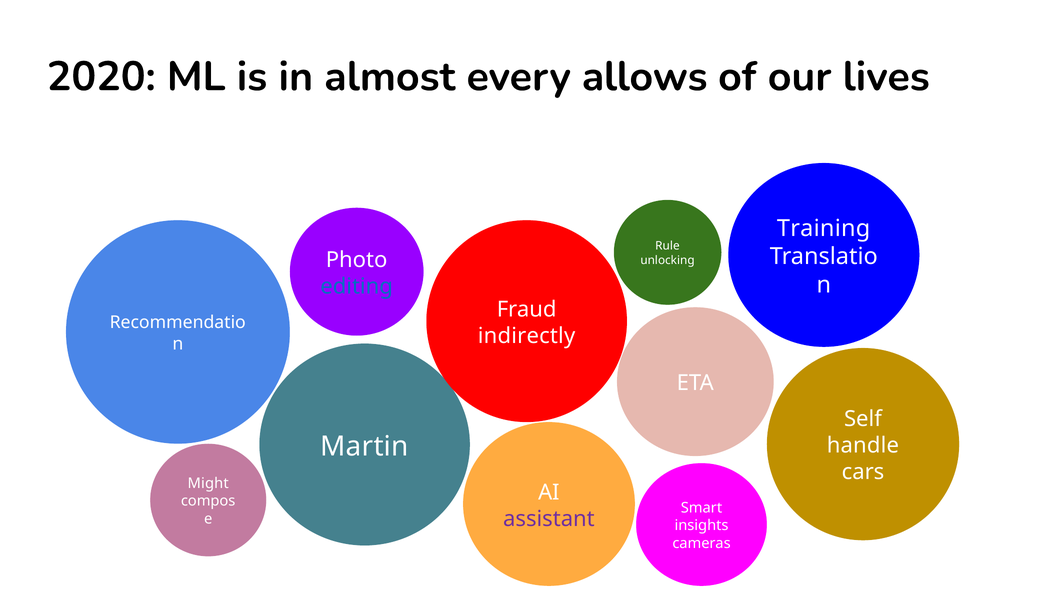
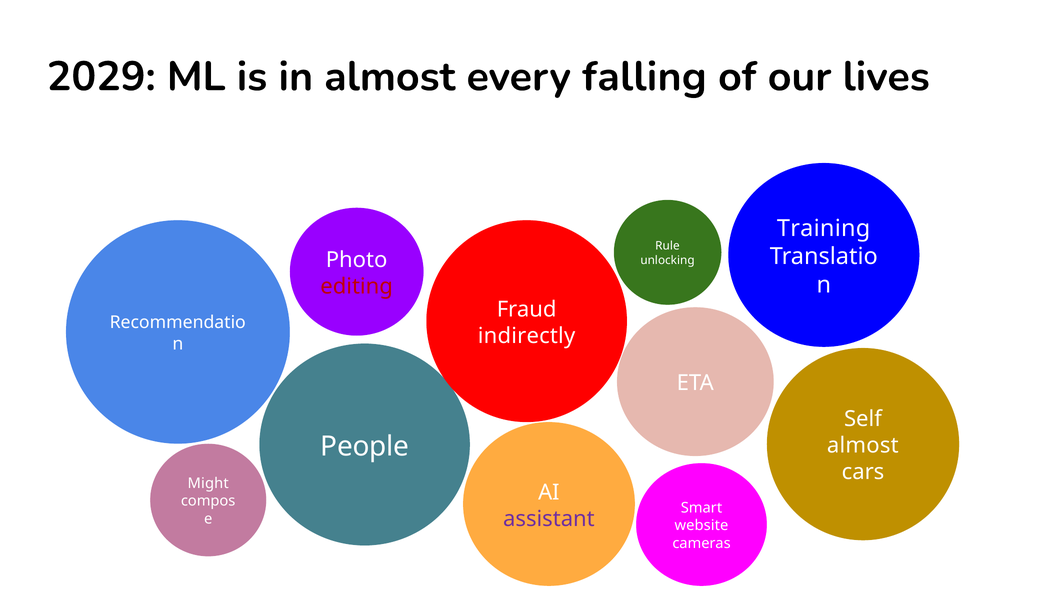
2020: 2020 -> 2029
allows: allows -> falling
editing colour: blue -> red
Martin: Martin -> People
handle at (863, 446): handle -> almost
insights: insights -> website
